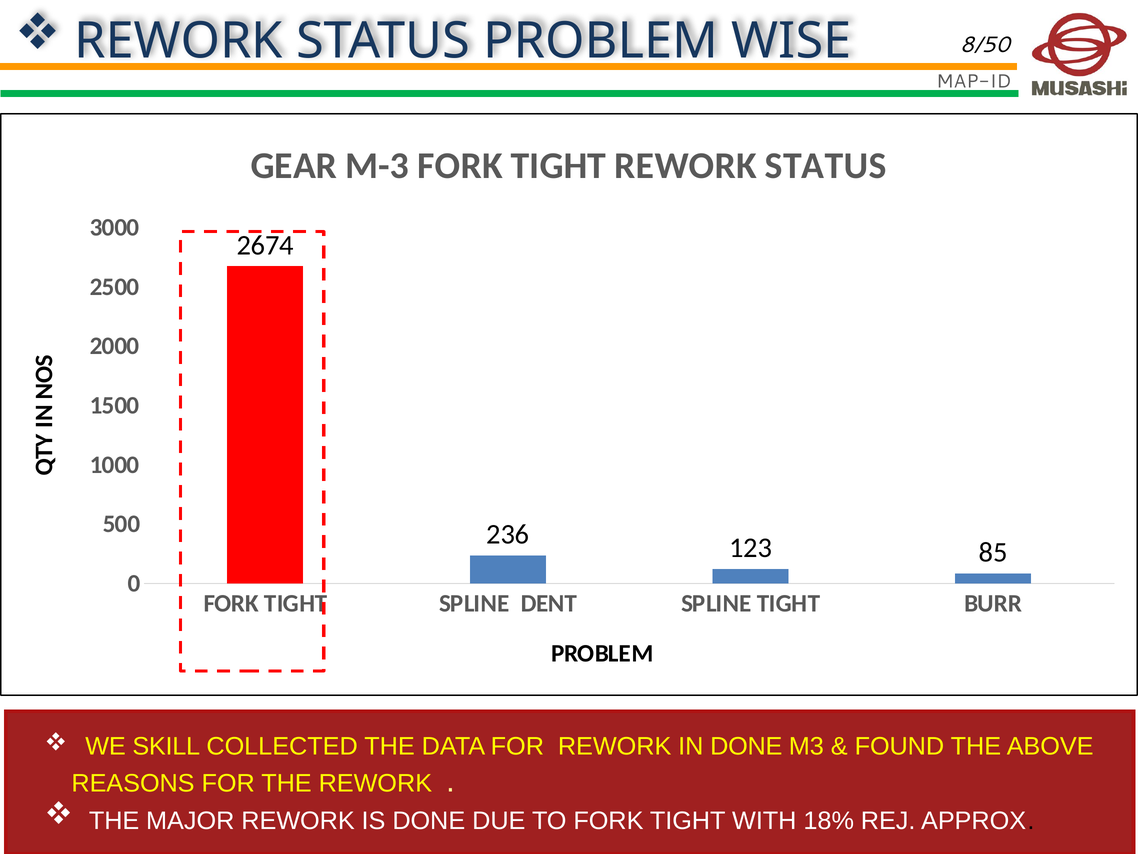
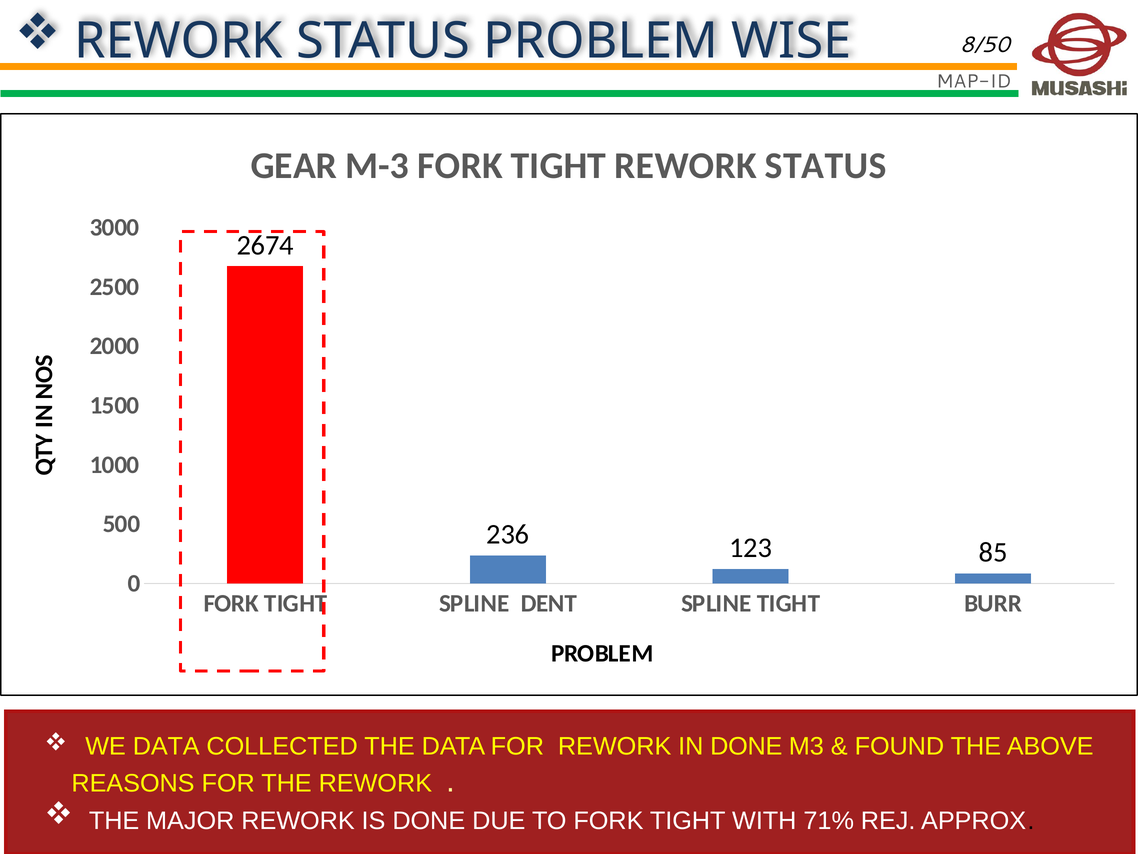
WE SKILL: SKILL -> DATA
18%: 18% -> 71%
